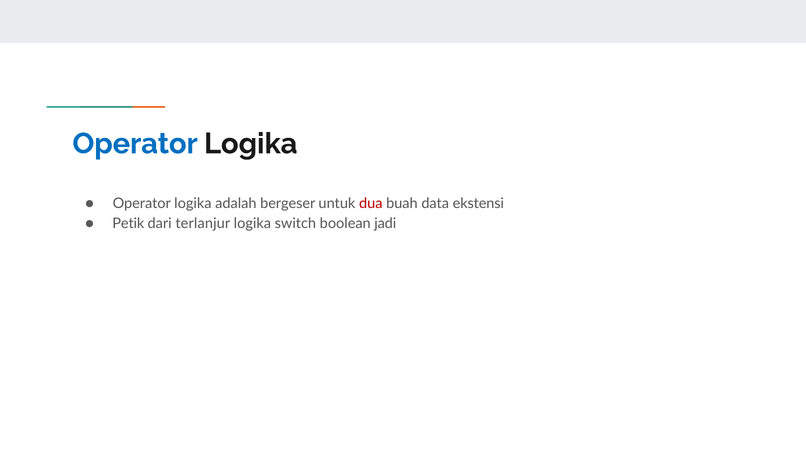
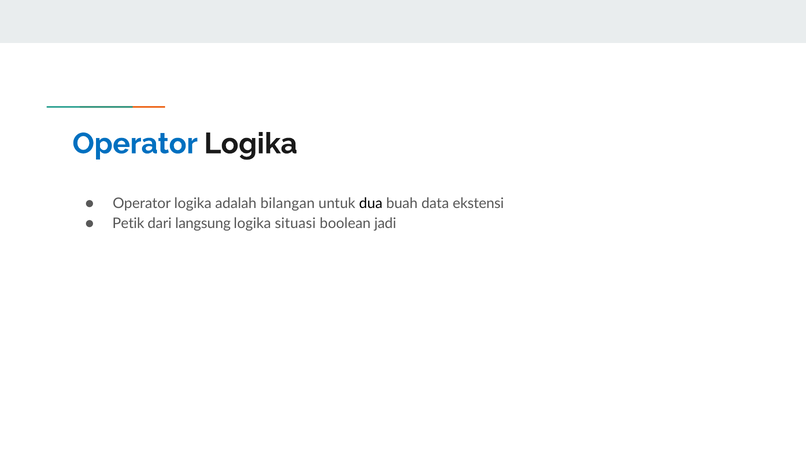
bergeser: bergeser -> bilangan
dua colour: red -> black
terlanjur: terlanjur -> langsung
switch: switch -> situasi
